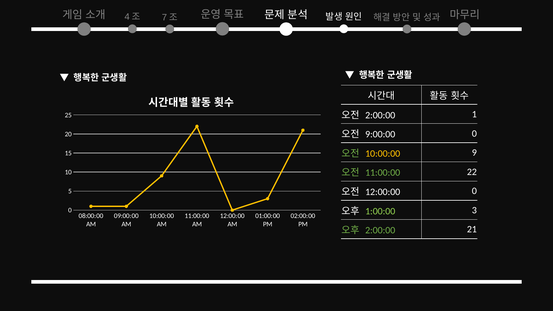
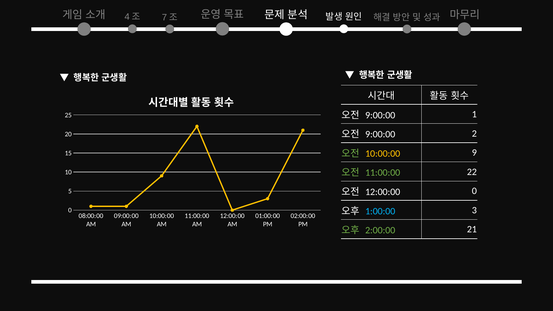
2:00:00 at (380, 115): 2:00:00 -> 9:00:00
9:00:00 0: 0 -> 2
1:00:00 colour: light green -> light blue
